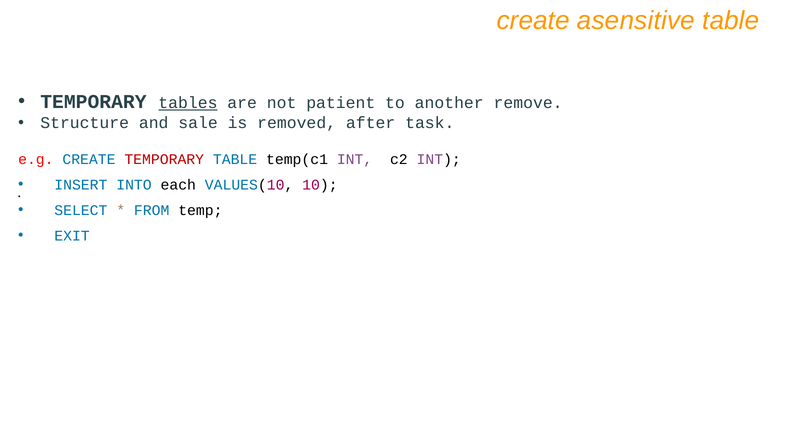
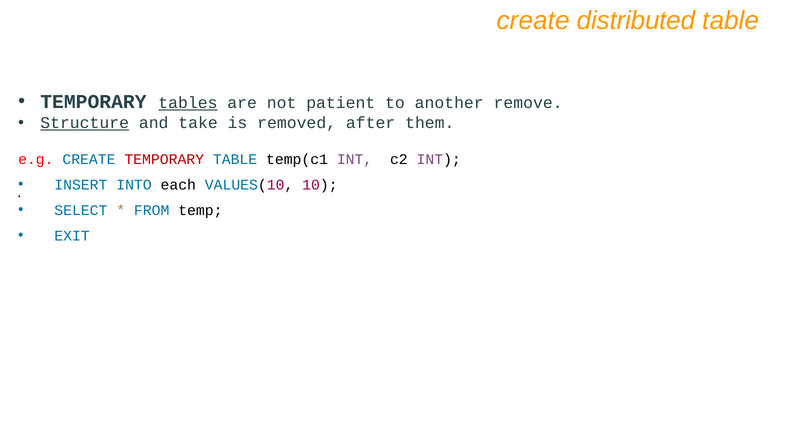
asensitive: asensitive -> distributed
Structure underline: none -> present
sale: sale -> take
task: task -> them
